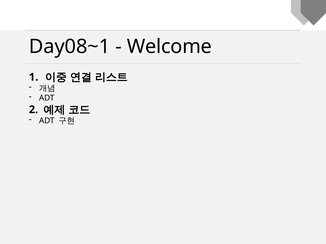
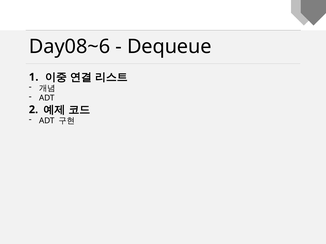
Day08~1: Day08~1 -> Day08~6
Welcome: Welcome -> Dequeue
